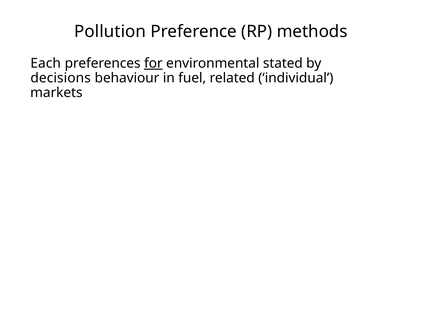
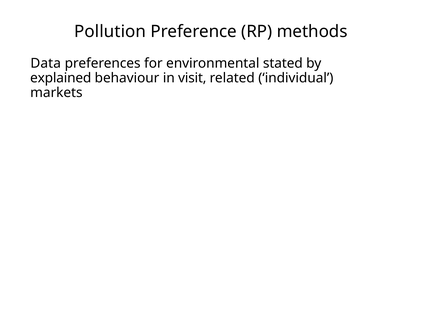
Each: Each -> Data
for underline: present -> none
decisions: decisions -> explained
fuel: fuel -> visit
